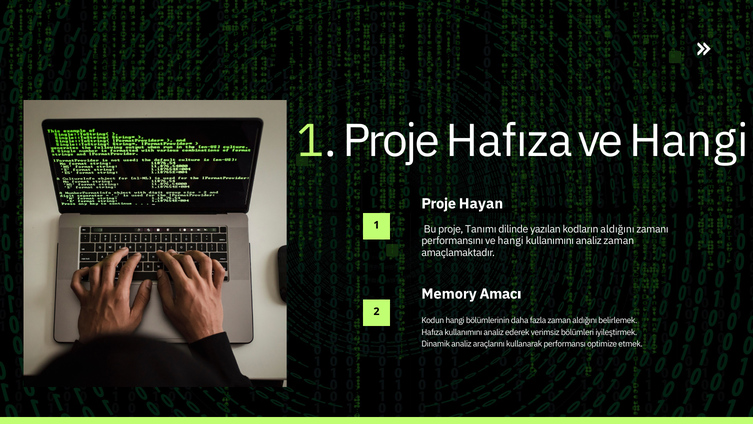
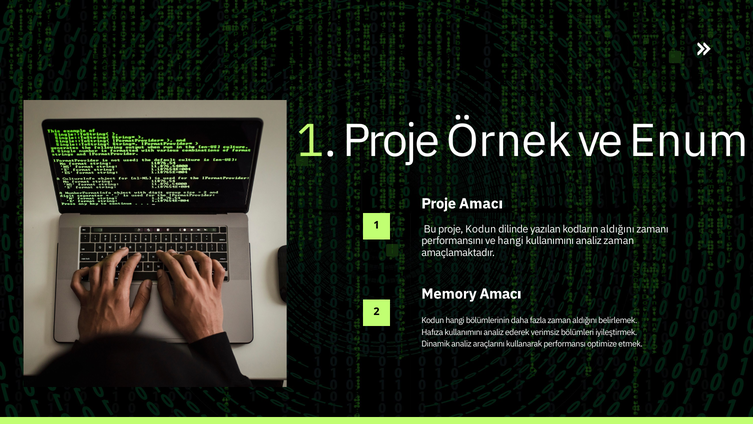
Proje Hafıza: Hafıza -> Örnek
Hangi at (689, 141): Hangi -> Enum
Proje Hayan: Hayan -> Amacı
proje Tanımı: Tanımı -> Kodun
